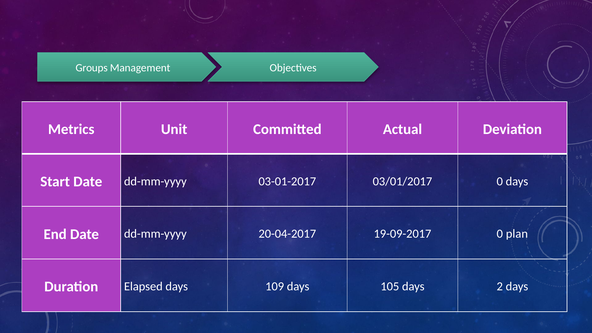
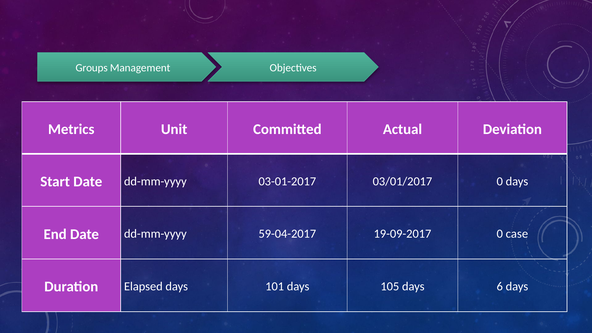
20-04-2017: 20-04-2017 -> 59-04-2017
plan: plan -> case
109: 109 -> 101
2: 2 -> 6
